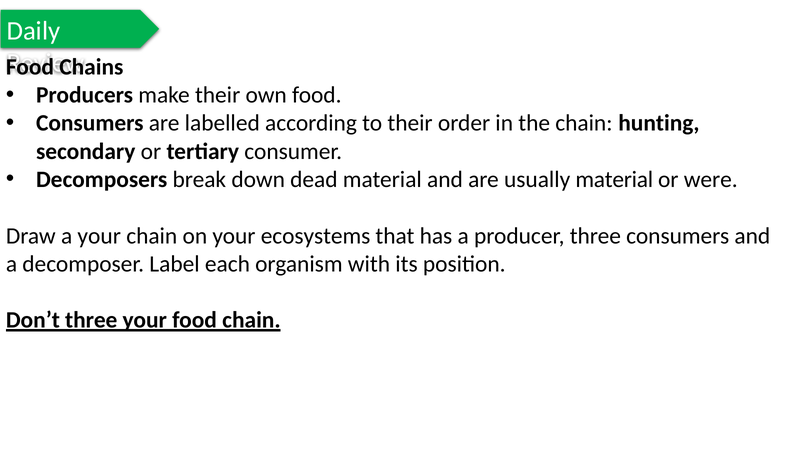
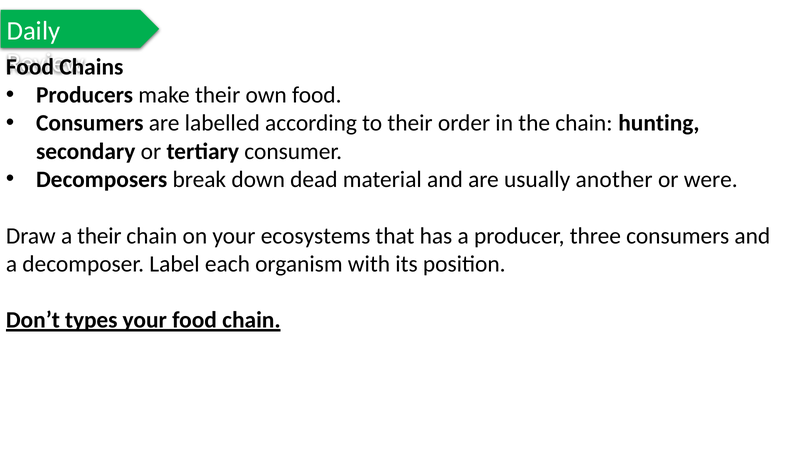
usually material: material -> another
a your: your -> their
Don’t three: three -> types
